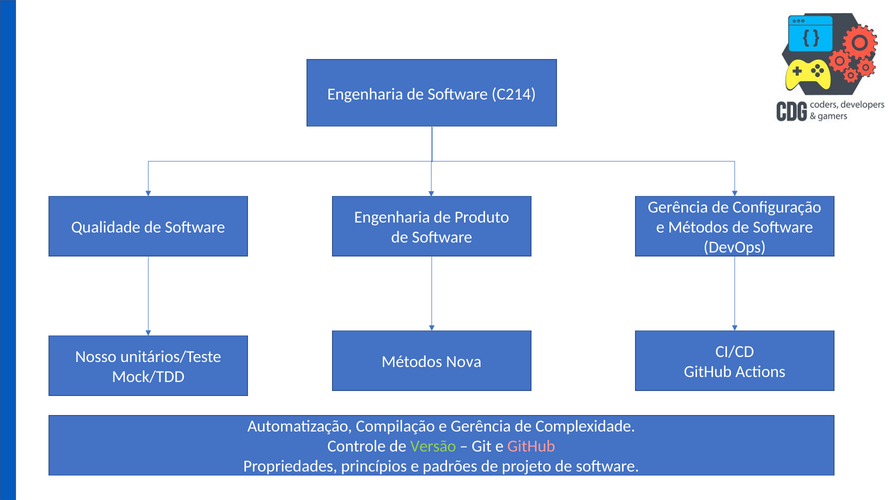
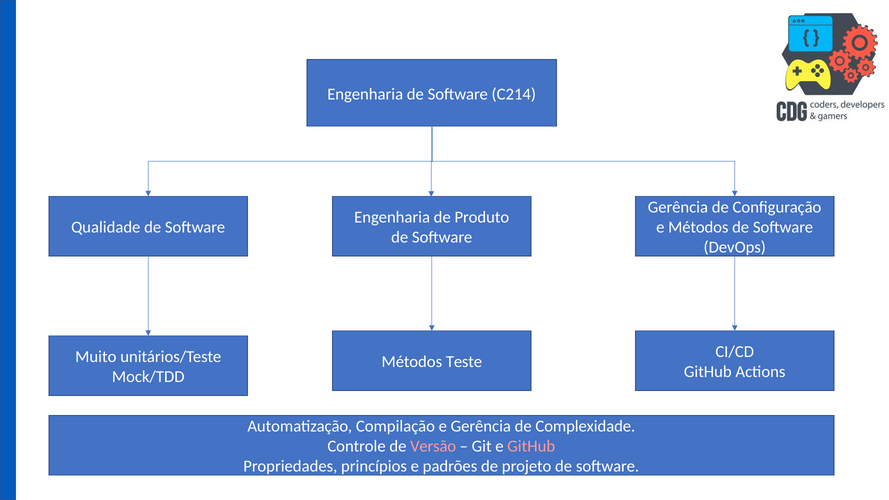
Nosso: Nosso -> Muito
Nova: Nova -> Teste
Versão colour: light green -> pink
